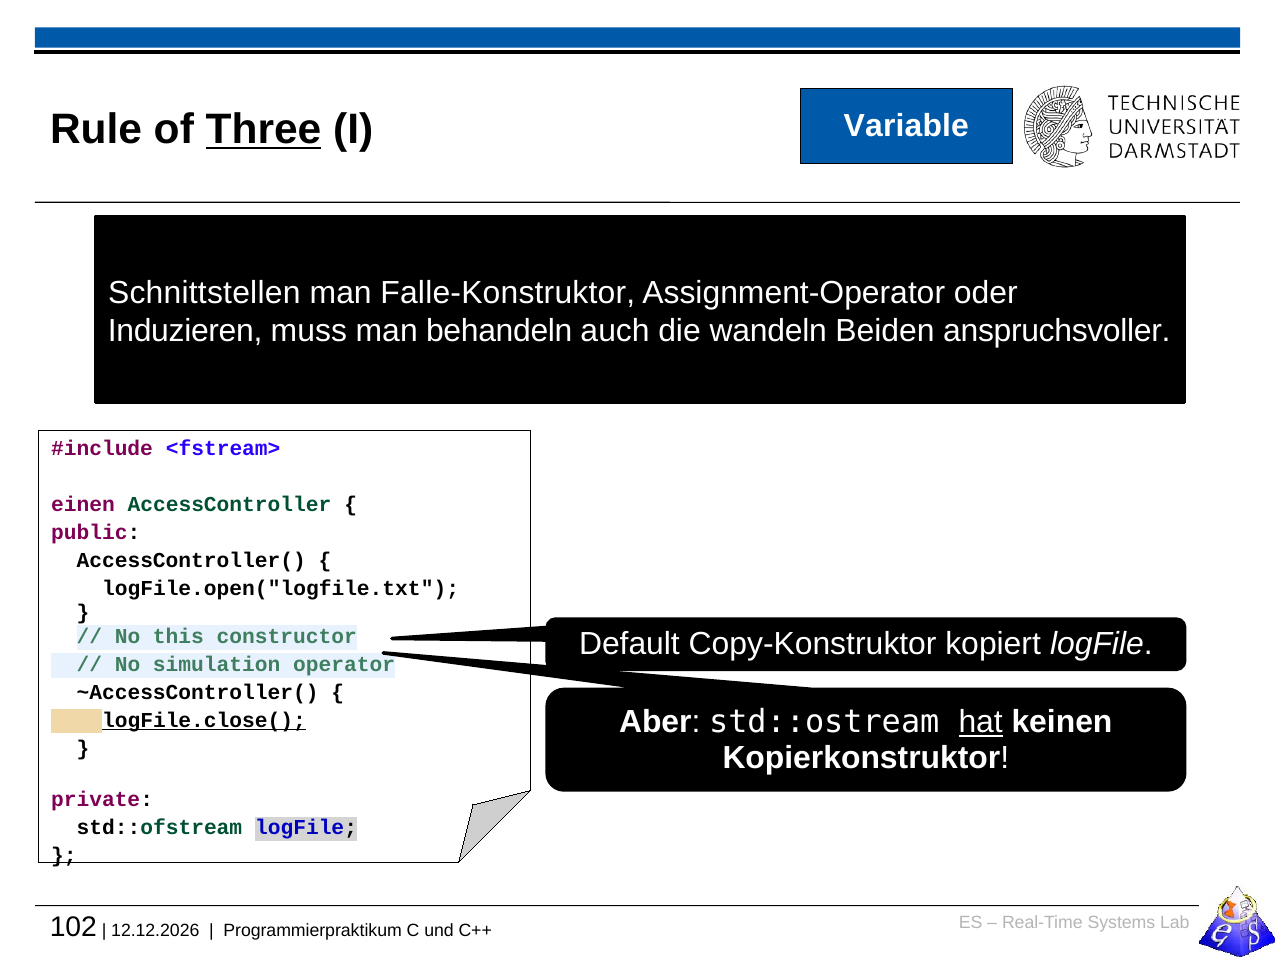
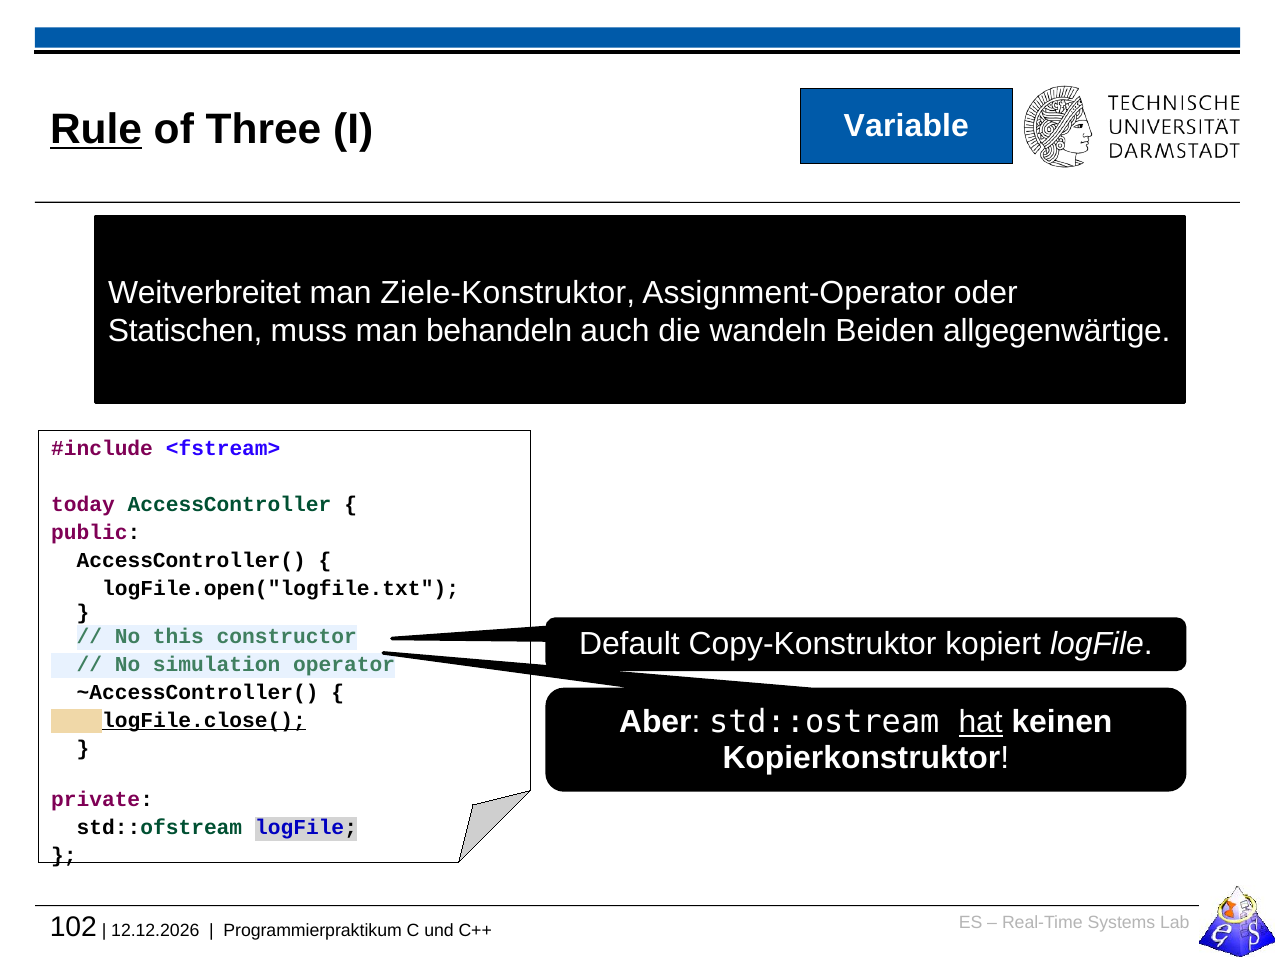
Rule underline: none -> present
Three underline: present -> none
Schnittstellen: Schnittstellen -> Weitverbreitet
Falle-Konstruktor: Falle-Konstruktor -> Ziele-Konstruktor
Induzieren: Induzieren -> Statischen
anspruchsvoller: anspruchsvoller -> allgegenwärtige
einen: einen -> today
